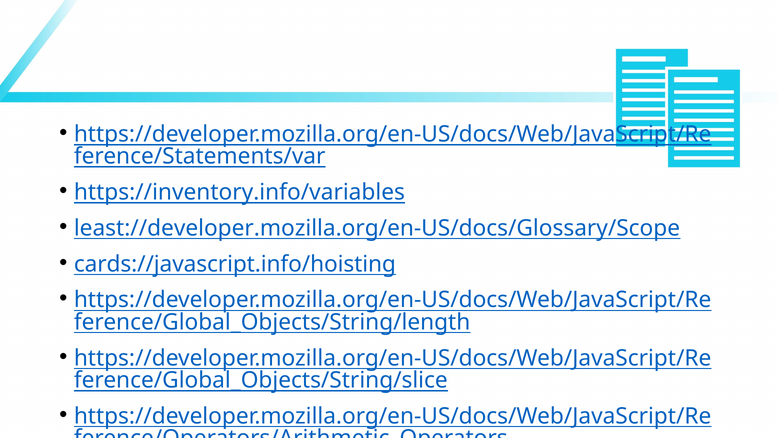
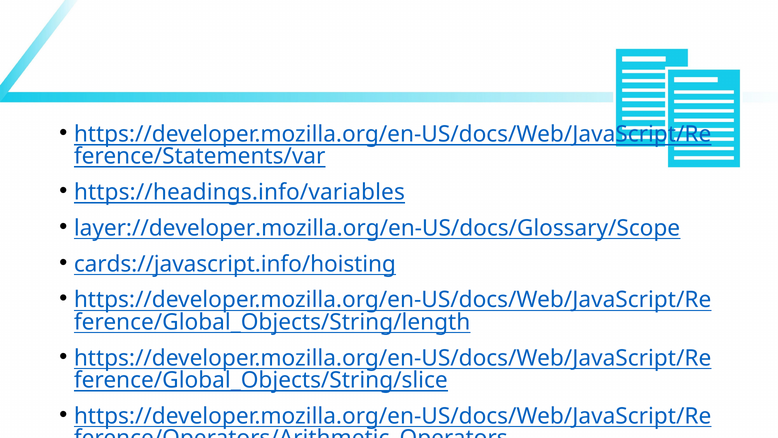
https://inventory.info/variables: https://inventory.info/variables -> https://headings.info/variables
least://developer.mozilla.org/en-US/docs/Glossary/Scope: least://developer.mozilla.org/en-US/docs/Glossary/Scope -> layer://developer.mozilla.org/en-US/docs/Glossary/Scope
